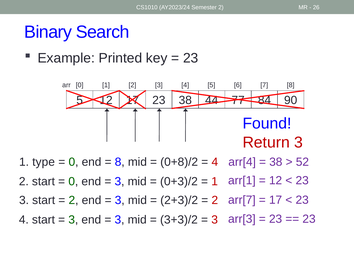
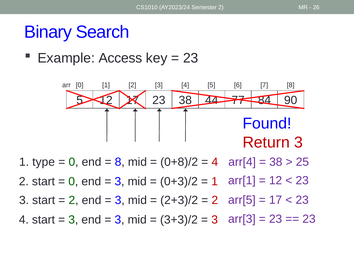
Printed: Printed -> Access
52: 52 -> 25
arr[7: arr[7 -> arr[5
